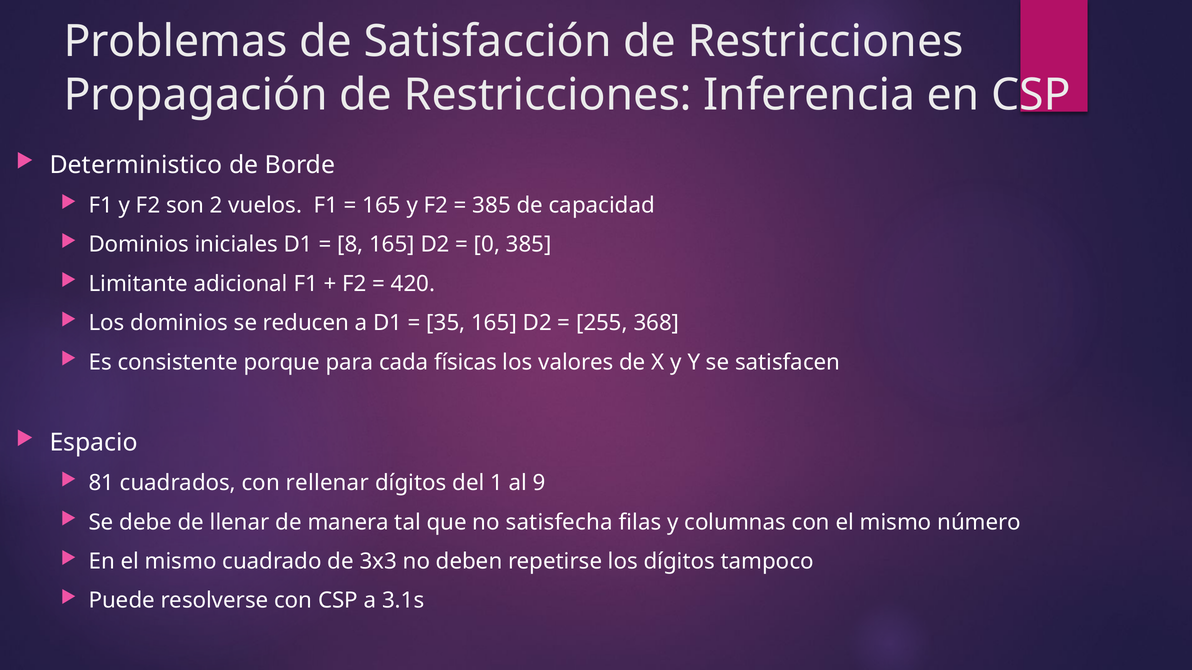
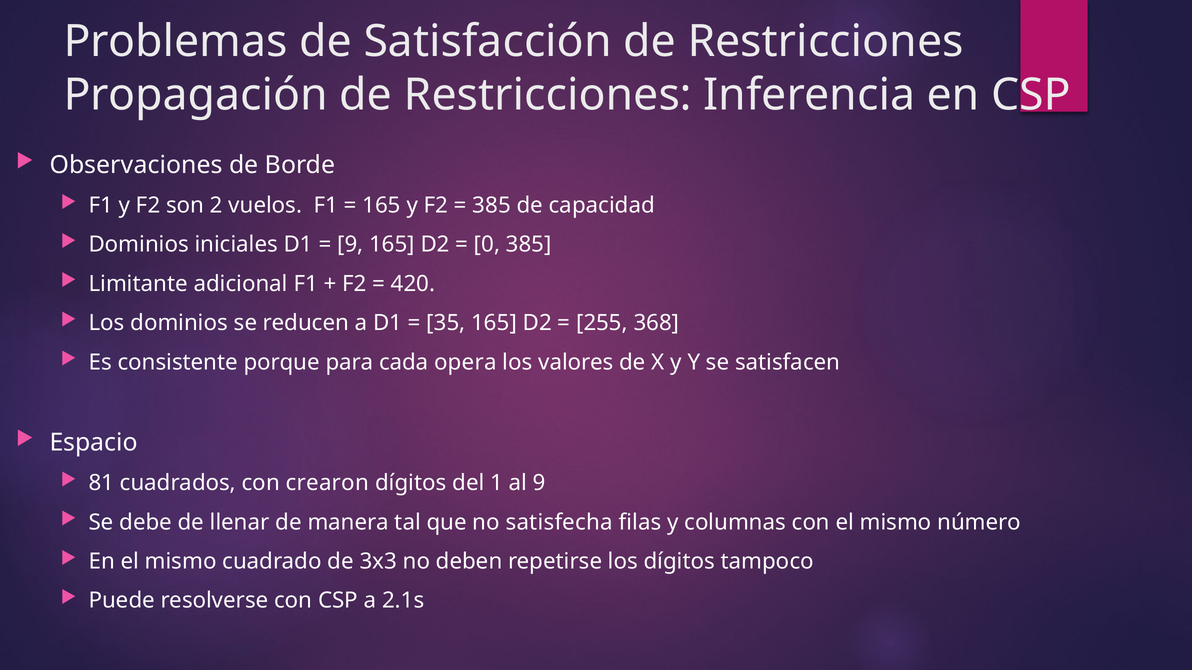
Deterministico: Deterministico -> Observaciones
8 at (350, 245): 8 -> 9
físicas: físicas -> opera
rellenar: rellenar -> crearon
3.1s: 3.1s -> 2.1s
